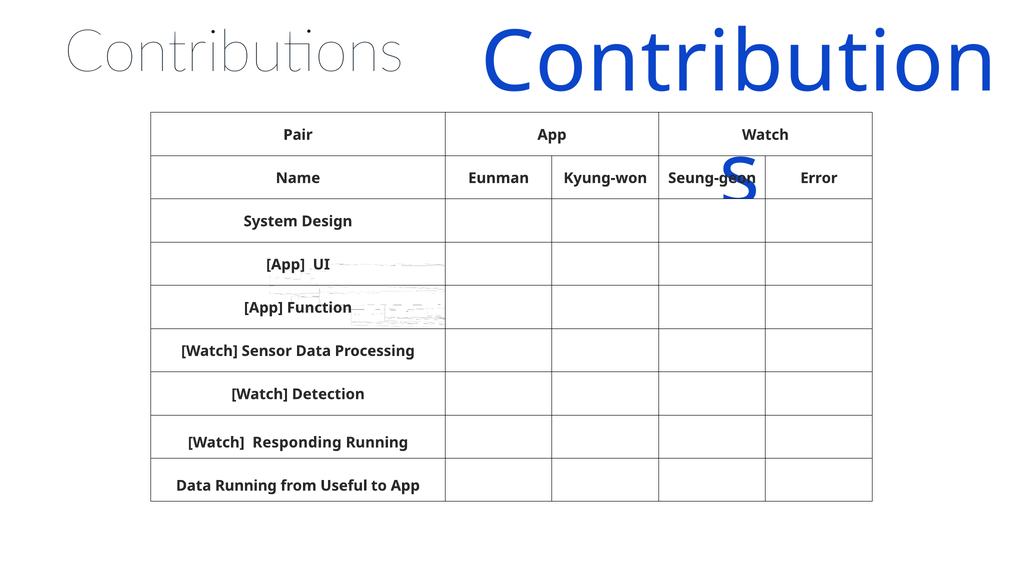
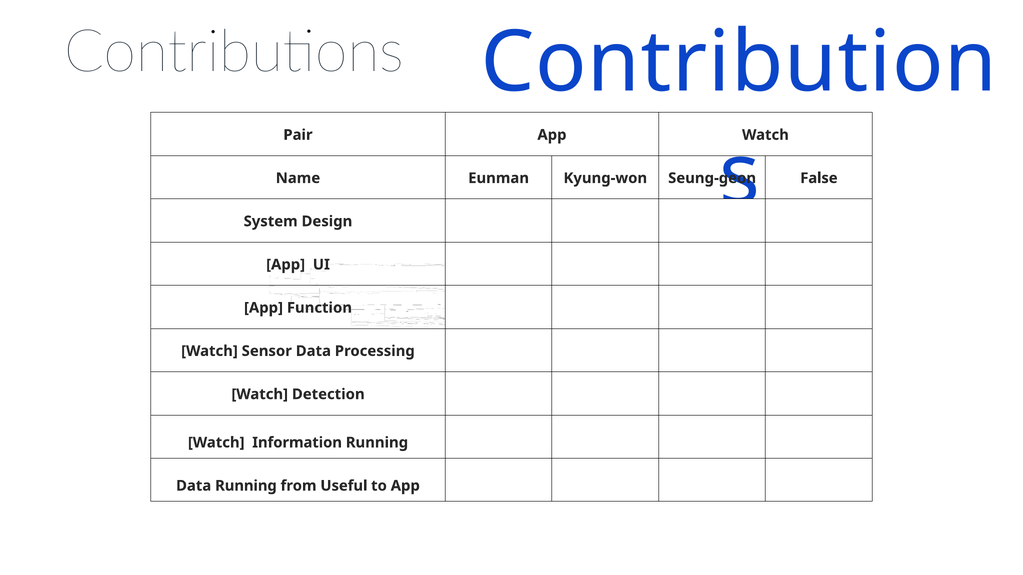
Error: Error -> False
Responding: Responding -> Information
